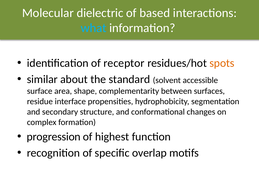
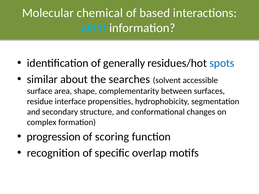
dielectric: dielectric -> chemical
receptor: receptor -> generally
spots colour: orange -> blue
standard: standard -> searches
highest: highest -> scoring
